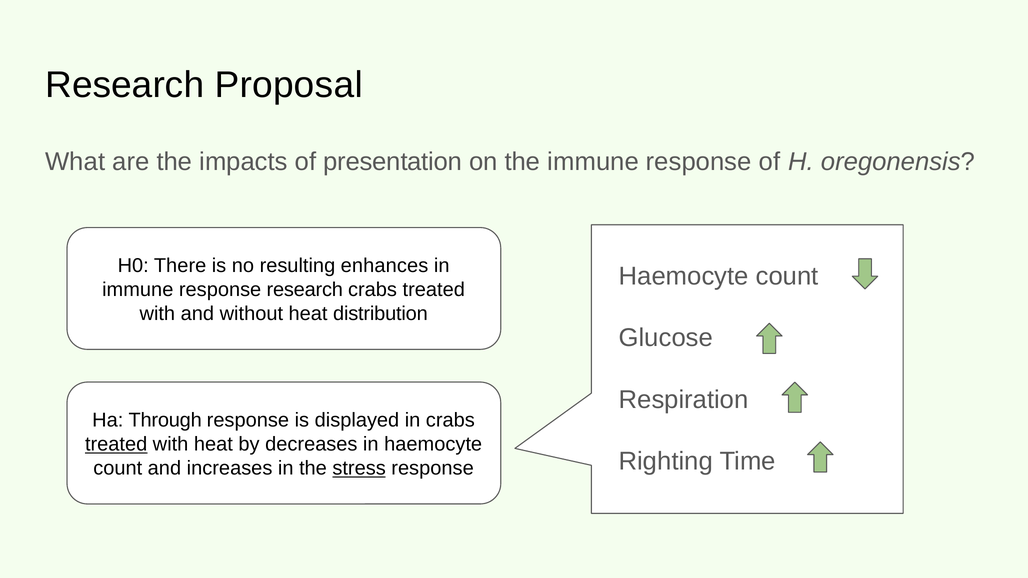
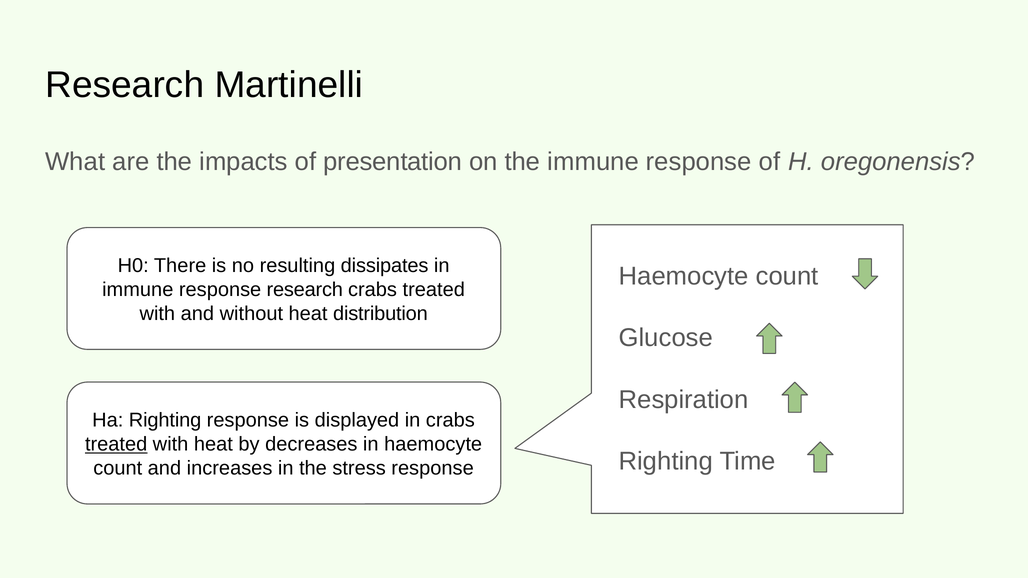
Proposal: Proposal -> Martinelli
enhances: enhances -> dissipates
Ha Through: Through -> Righting
stress underline: present -> none
